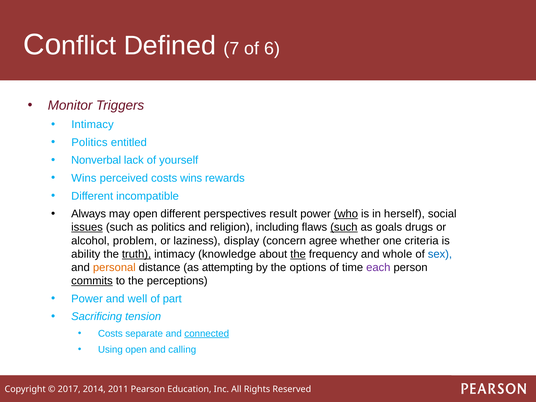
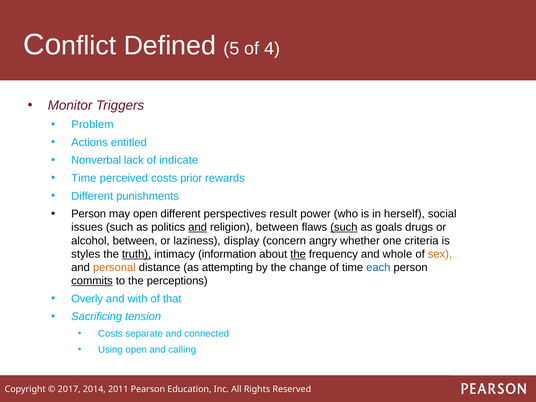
7: 7 -> 5
6: 6 -> 4
Intimacy at (93, 125): Intimacy -> Problem
Politics at (89, 142): Politics -> Actions
yourself: yourself -> indicate
Wins at (84, 178): Wins -> Time
costs wins: wins -> prior
incompatible: incompatible -> punishments
Always at (89, 214): Always -> Person
who underline: present -> none
issues underline: present -> none
and at (198, 227) underline: none -> present
religion including: including -> between
alcohol problem: problem -> between
agree: agree -> angry
ability: ability -> styles
knowledge: knowledge -> information
sex colour: blue -> orange
options: options -> change
each colour: purple -> blue
Power at (87, 299): Power -> Overly
well: well -> with
part: part -> that
connected underline: present -> none
